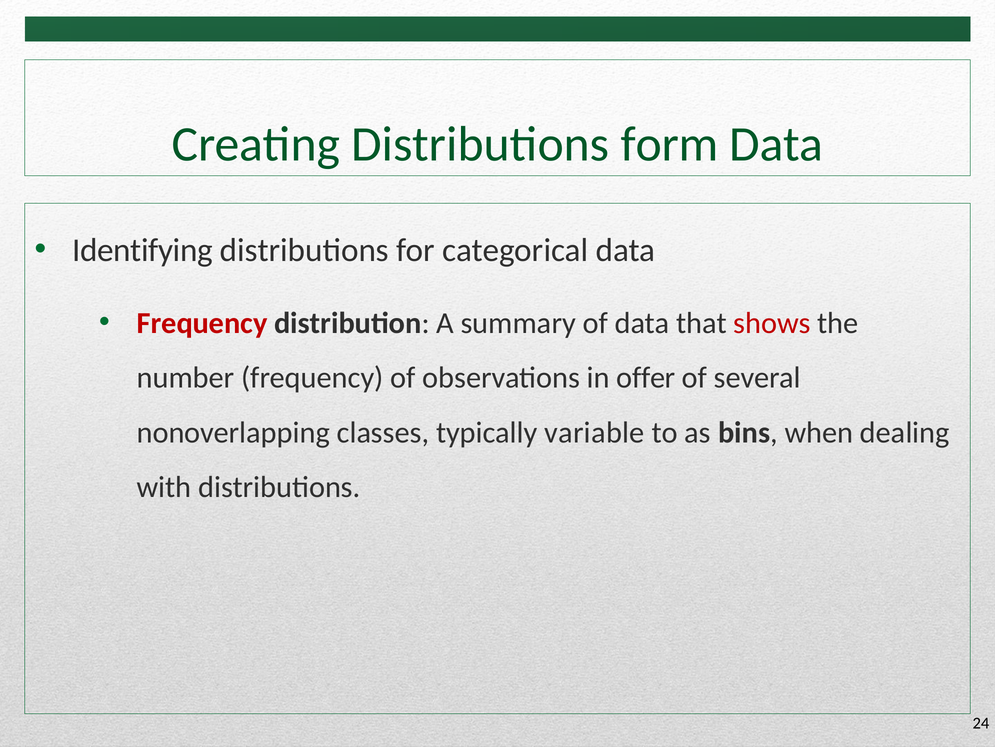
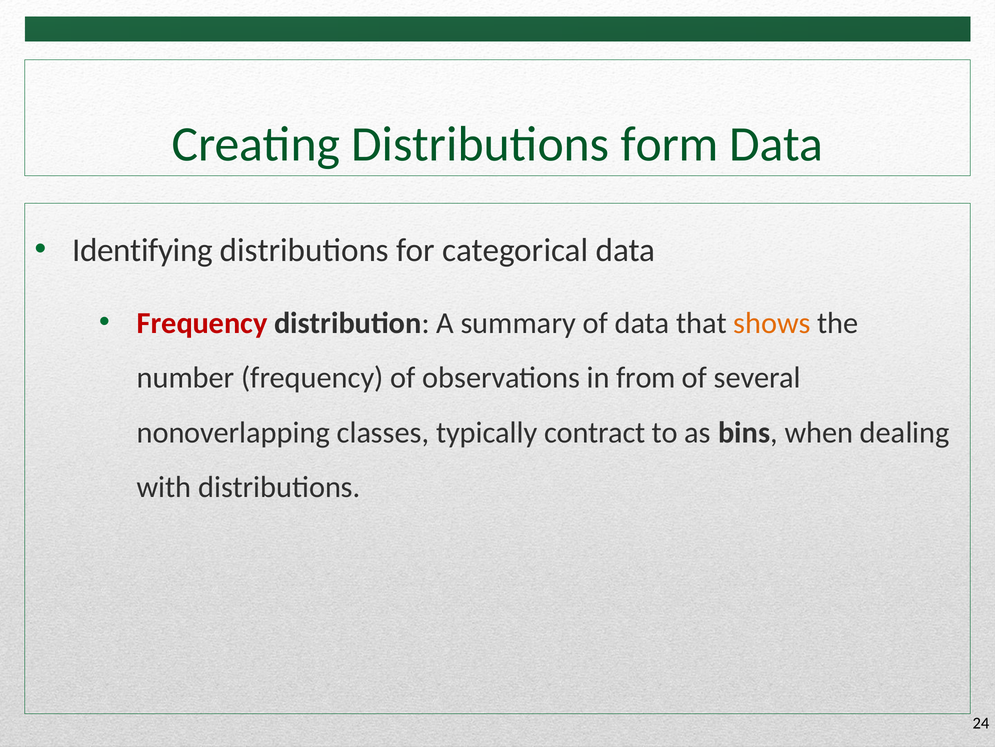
shows colour: red -> orange
offer: offer -> from
variable: variable -> contract
